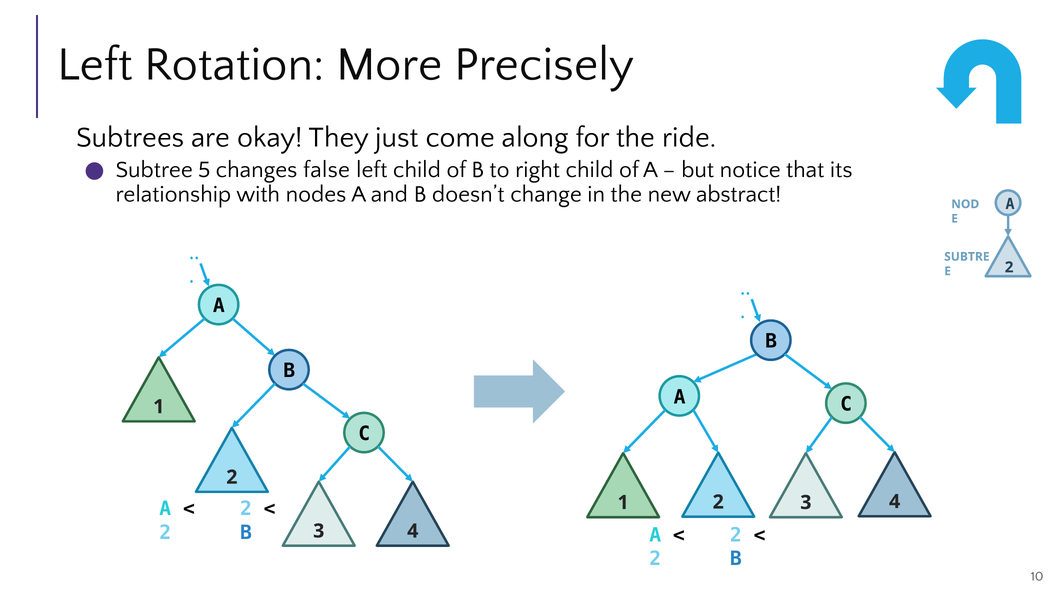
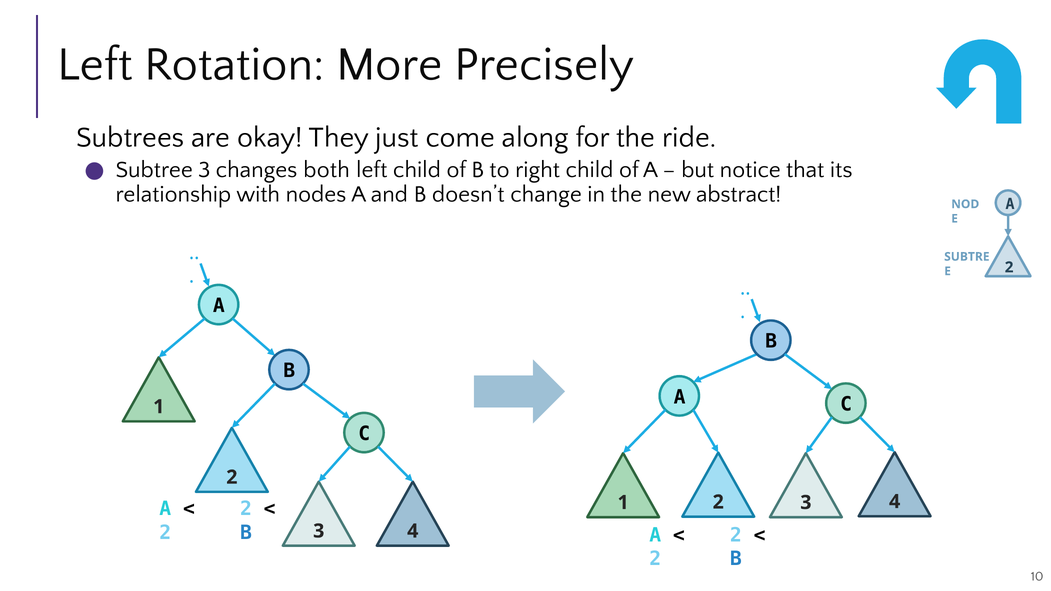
Subtree 5: 5 -> 3
false: false -> both
